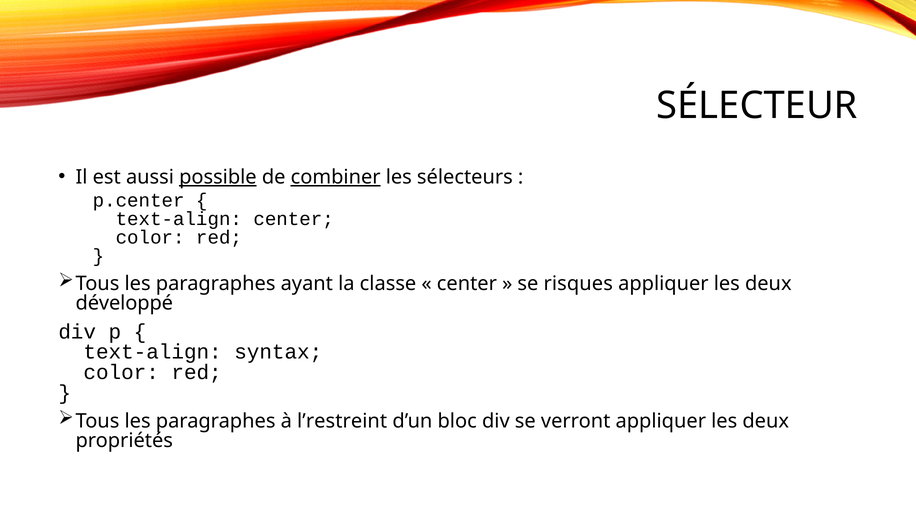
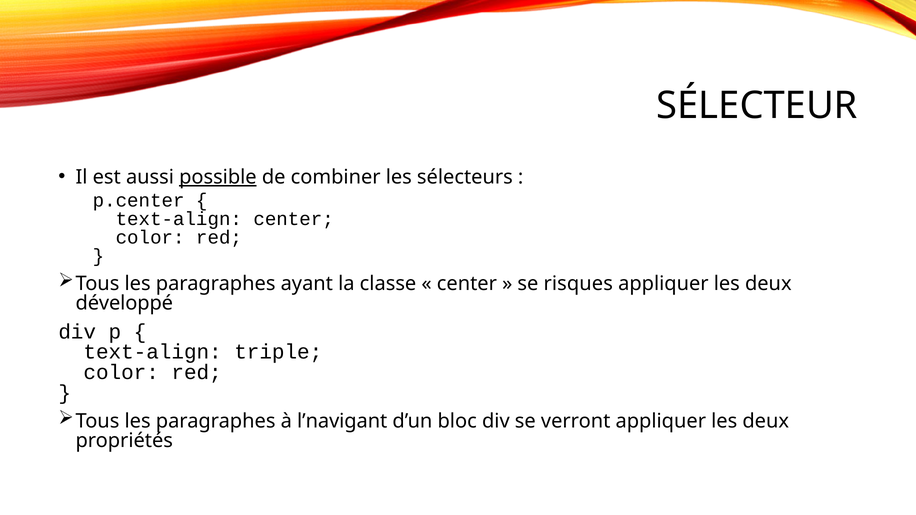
combiner underline: present -> none
syntax: syntax -> triple
l’restreint: l’restreint -> l’navigant
